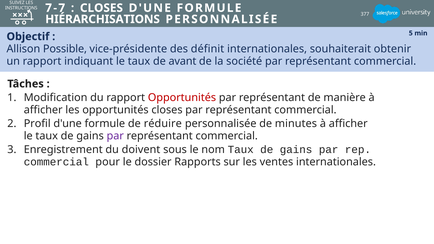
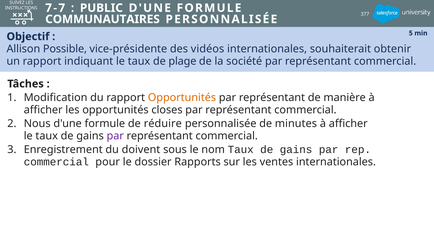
CLOSES at (101, 8): CLOSES -> PUBLIC
HIÉRARCHISATIONS: HIÉRARCHISATIONS -> COMMUNAUTAIRES
définit: définit -> vidéos
avant: avant -> plage
Opportunités at (182, 98) colour: red -> orange
Profil: Profil -> Nous
